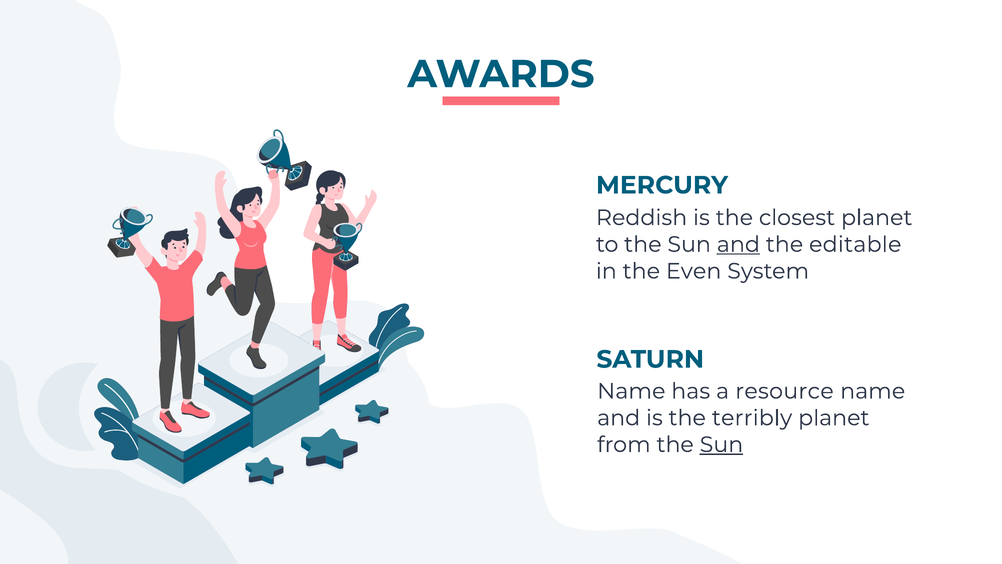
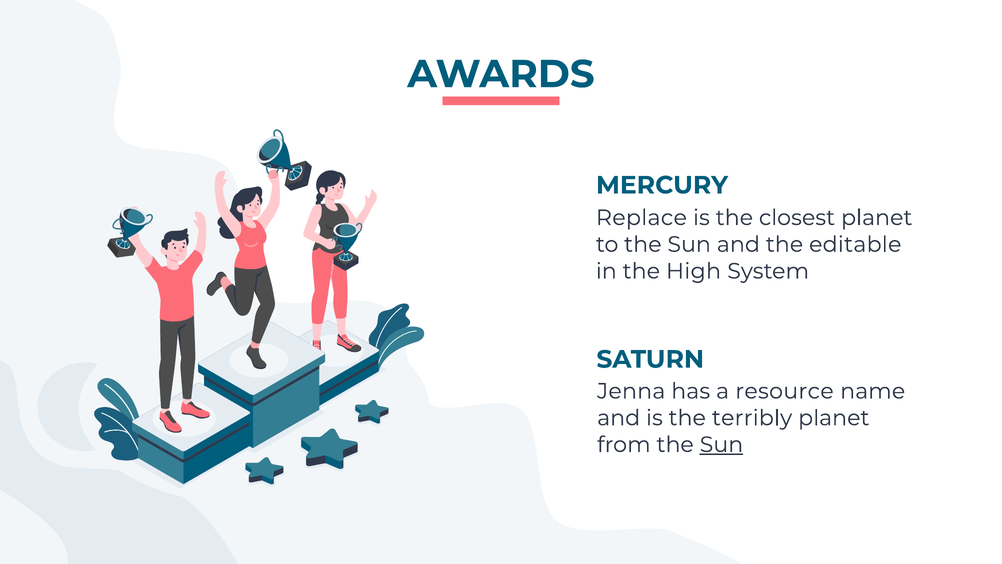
Reddish: Reddish -> Replace
and at (738, 244) underline: present -> none
Even: Even -> High
Name at (631, 391): Name -> Jenna
